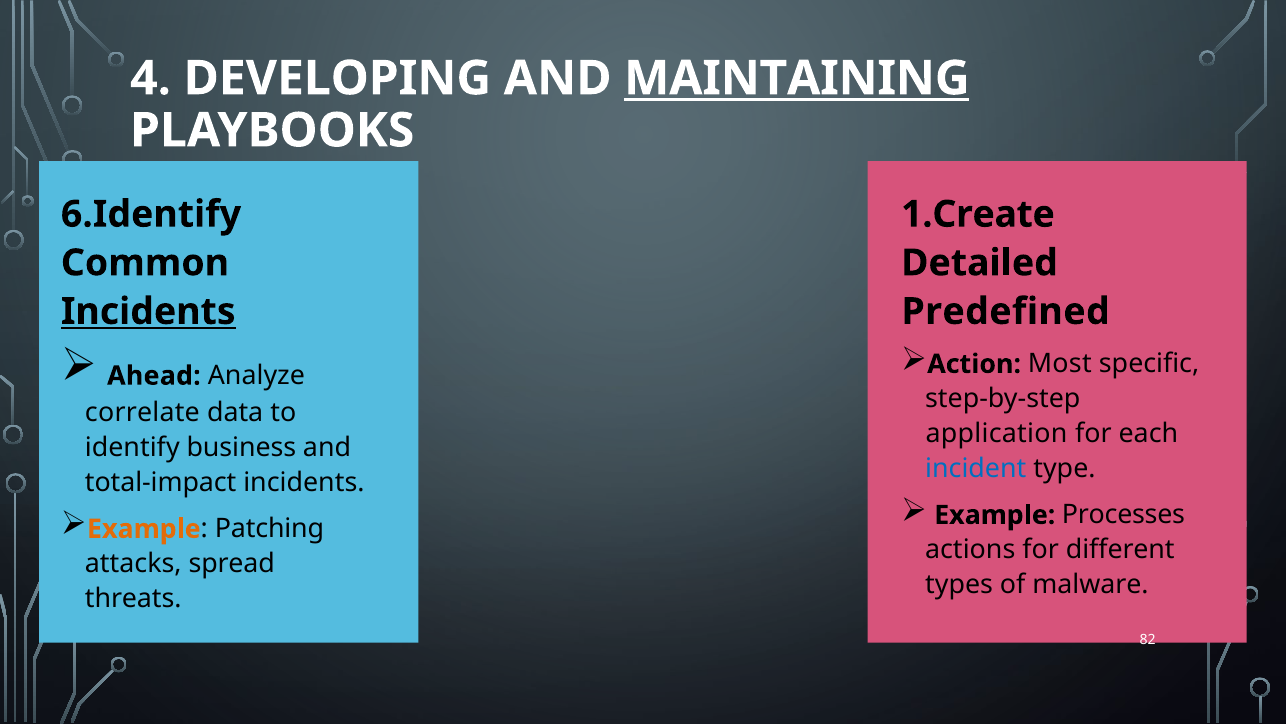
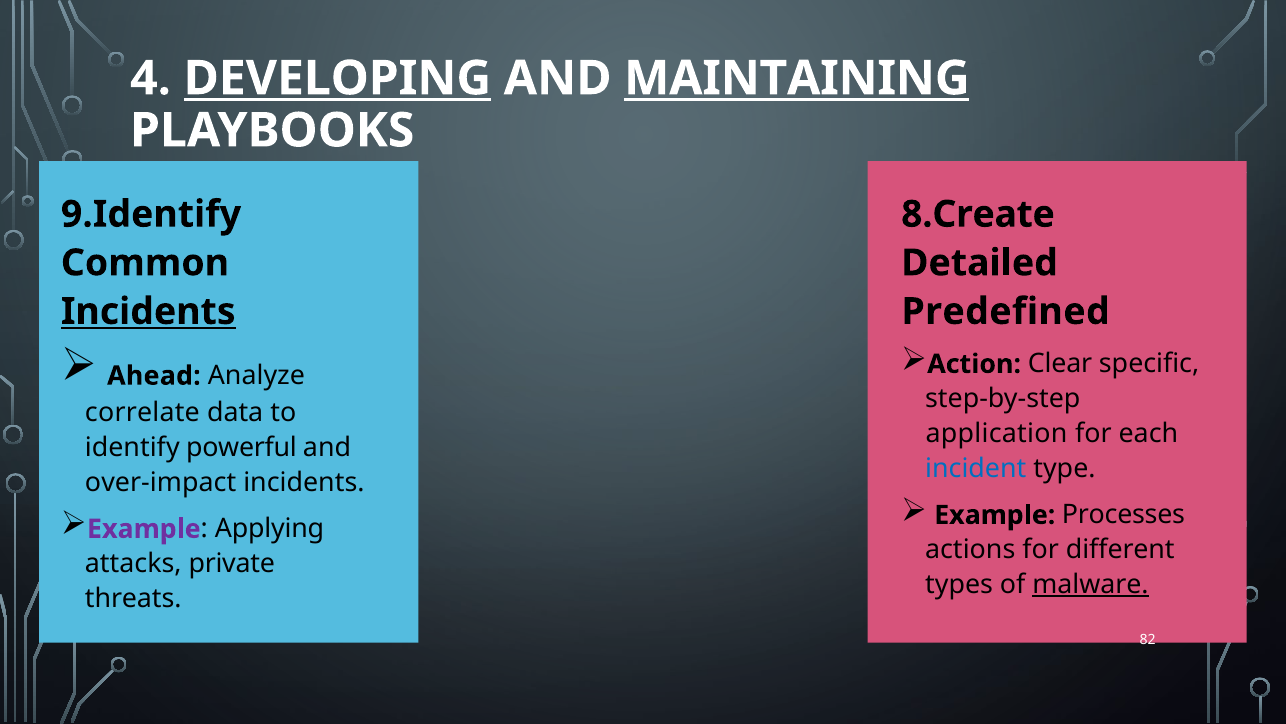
DEVELOPING underline: none -> present
6.Identify: 6.Identify -> 9.Identify
1.Create: 1.Create -> 8.Create
Most: Most -> Clear
business: business -> powerful
total-impact: total-impact -> over-impact
Example at (144, 529) colour: orange -> purple
Patching: Patching -> Applying
spread: spread -> private
malware underline: none -> present
